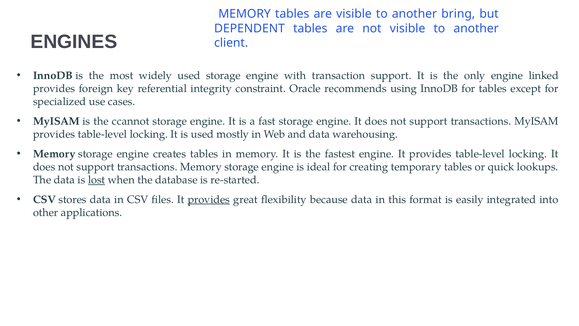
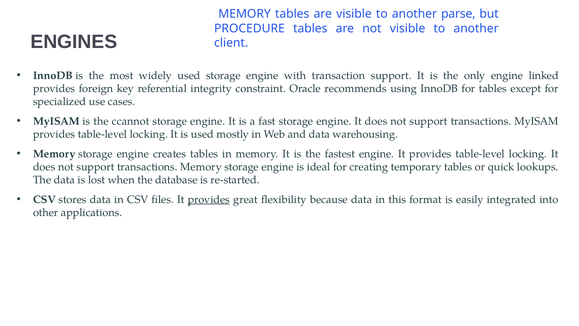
bring: bring -> parse
DEPENDENT: DEPENDENT -> PROCEDURE
lost underline: present -> none
